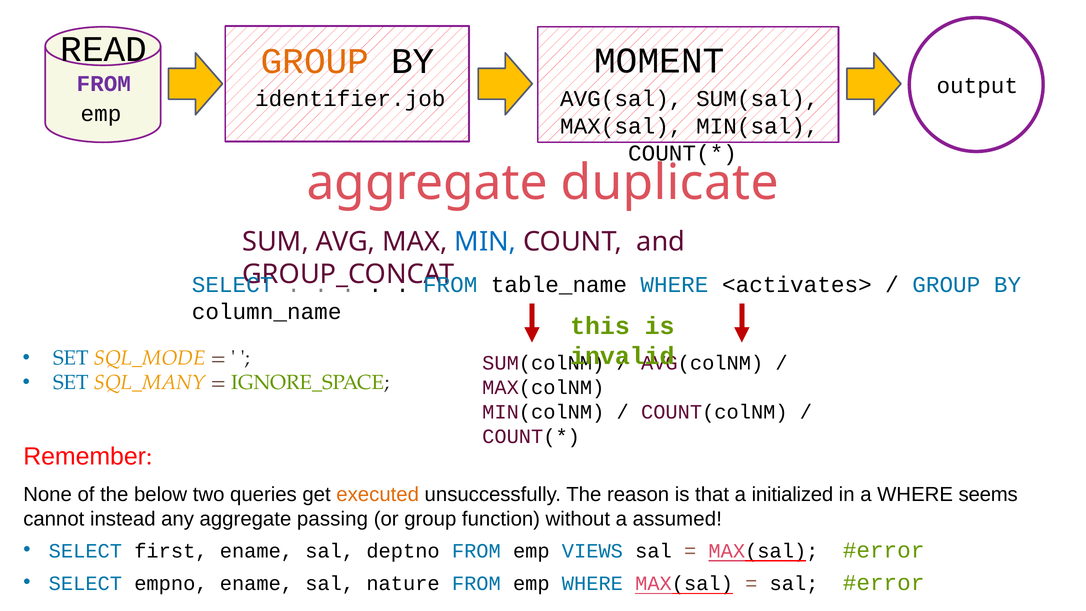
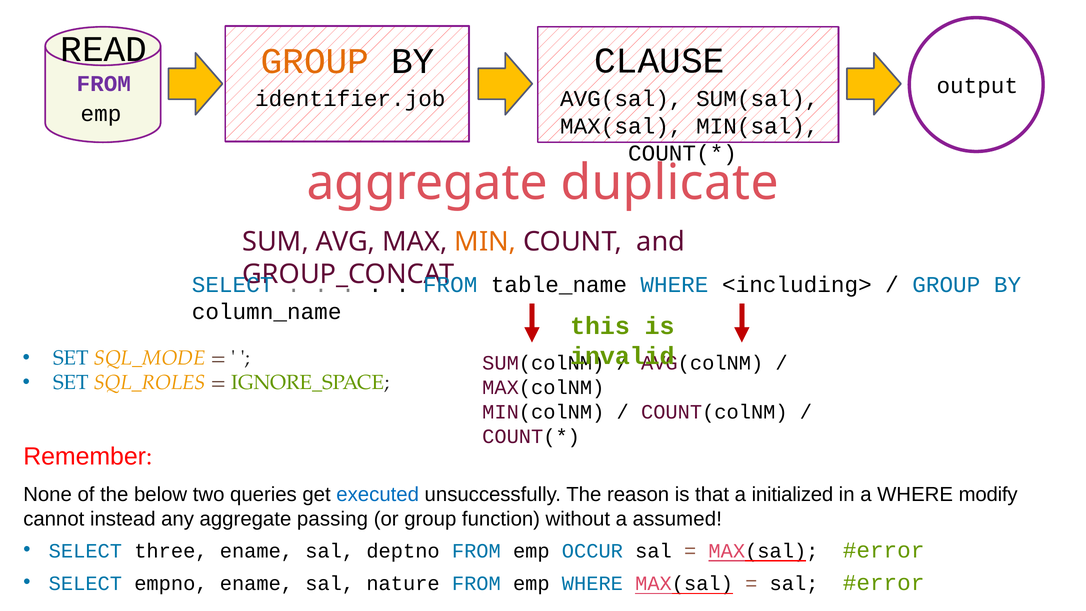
MOMENT: MOMENT -> CLAUSE
MIN colour: blue -> orange
<activates>: <activates> -> <including>
SQL_MANY: SQL_MANY -> SQL_ROLES
executed colour: orange -> blue
seems: seems -> modify
first: first -> three
VIEWS: VIEWS -> OCCUR
